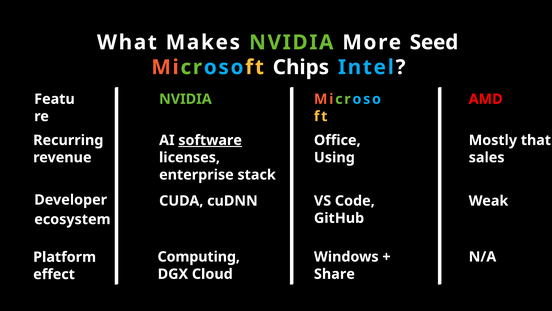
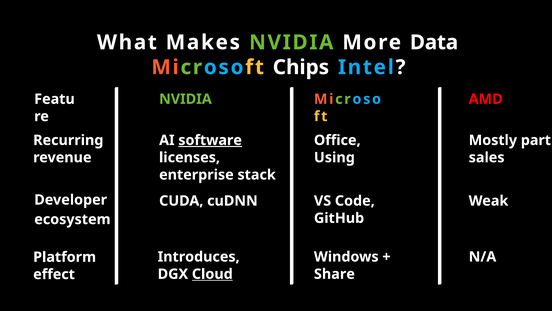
Seed: Seed -> Data
that: that -> part
Computing: Computing -> Introduces
Cloud underline: none -> present
